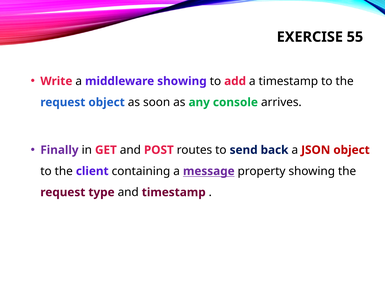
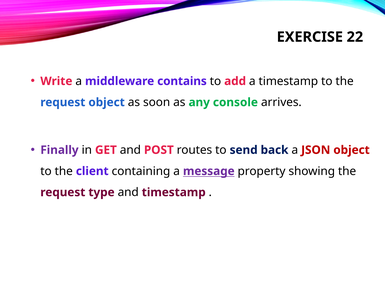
55: 55 -> 22
middleware showing: showing -> contains
